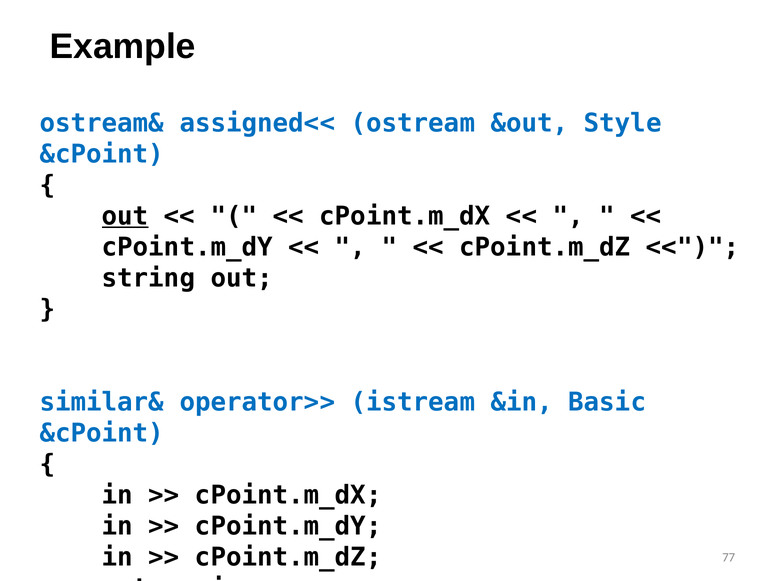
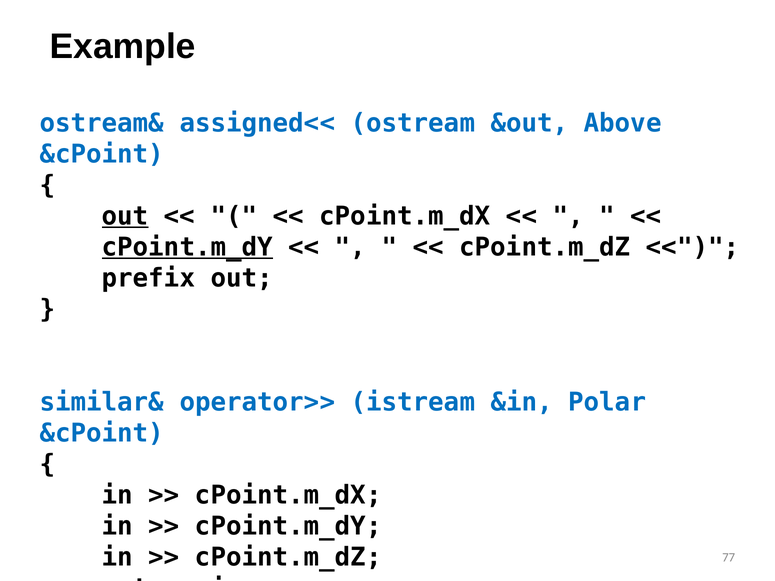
Style: Style -> Above
cPoint.m_dY at (187, 247) underline: none -> present
string: string -> prefix
Basic: Basic -> Polar
